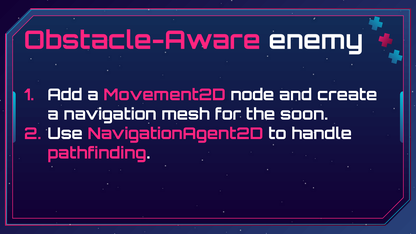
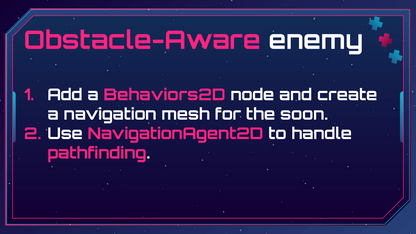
Movement2D: Movement2D -> Behaviors2D
